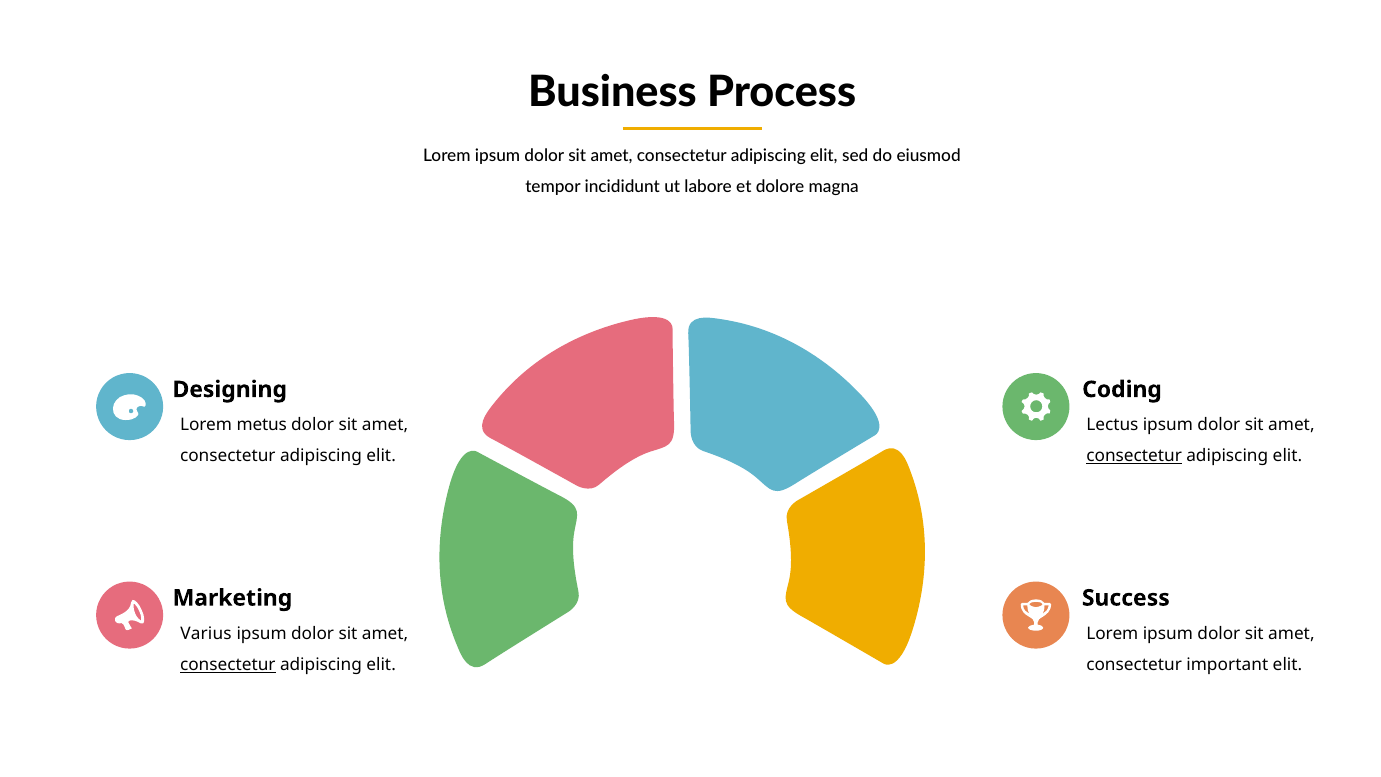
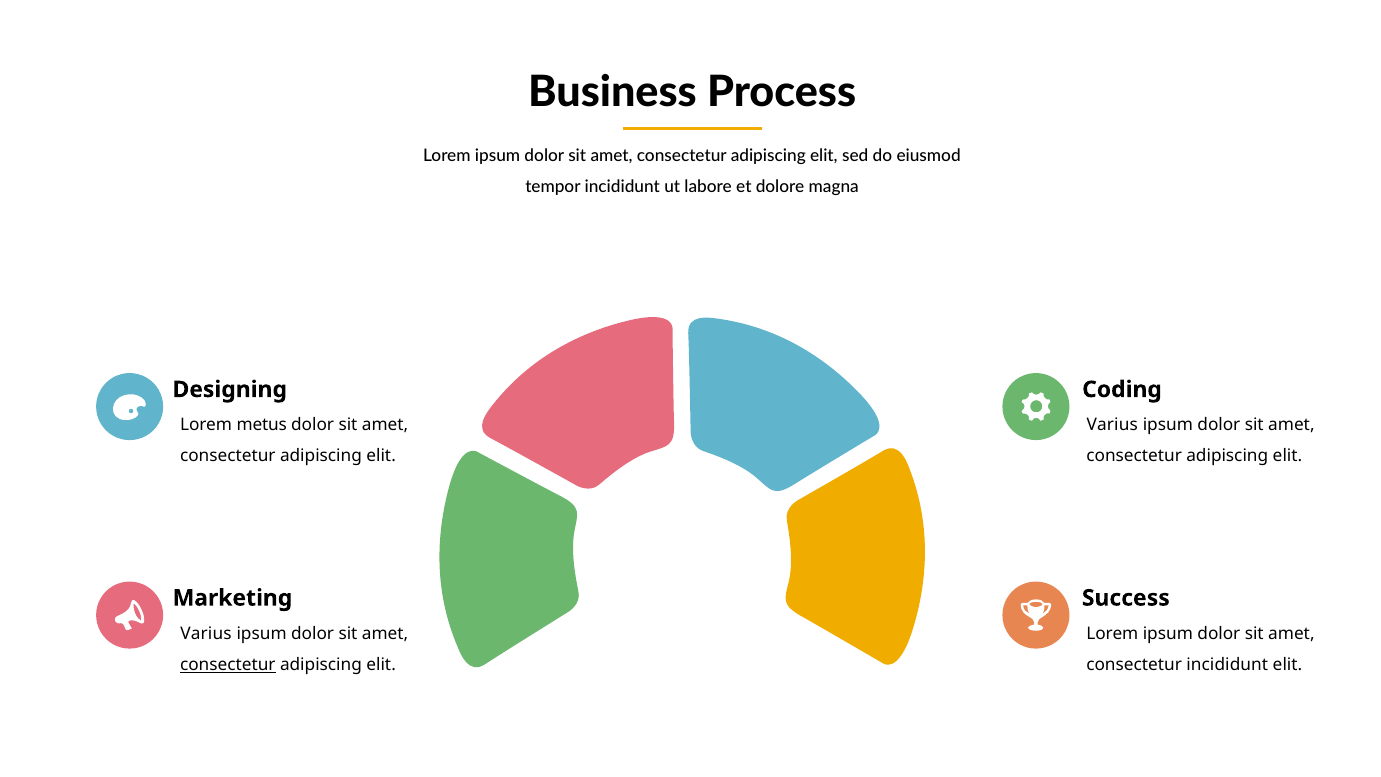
Lectus at (1112, 425): Lectus -> Varius
consectetur at (1134, 456) underline: present -> none
consectetur important: important -> incididunt
